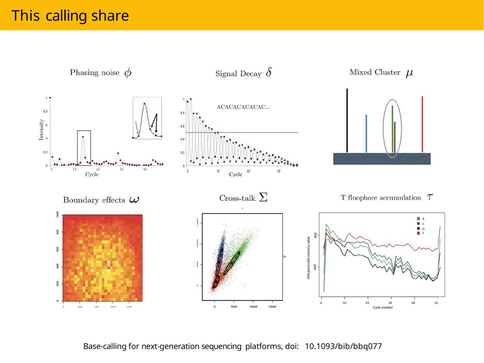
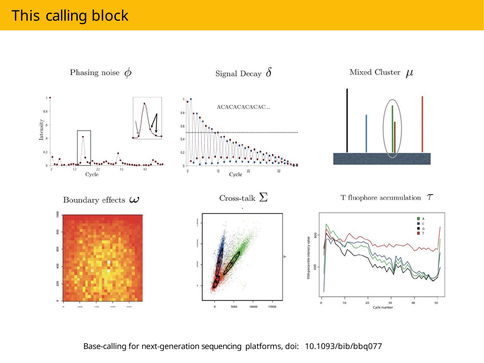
share: share -> block
